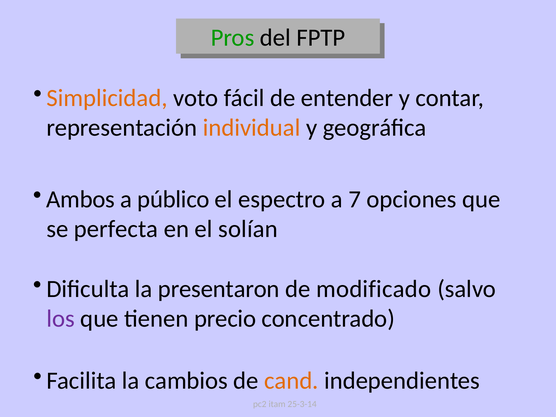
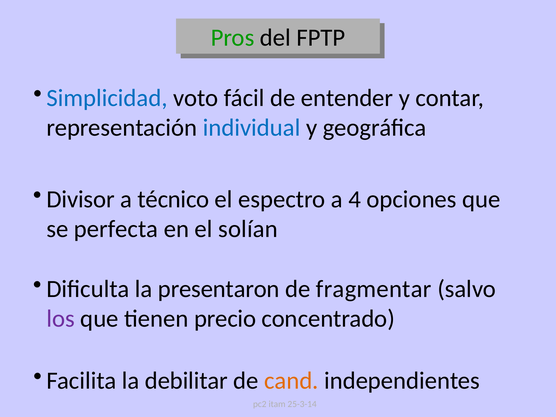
Simplicidad colour: orange -> blue
individual colour: orange -> blue
Ambos: Ambos -> Divisor
público: público -> técnico
7: 7 -> 4
modificado: modificado -> fragmentar
cambios: cambios -> debilitar
